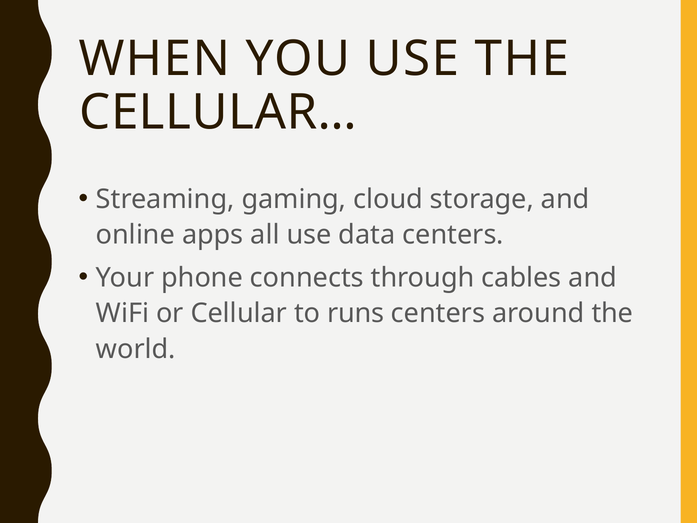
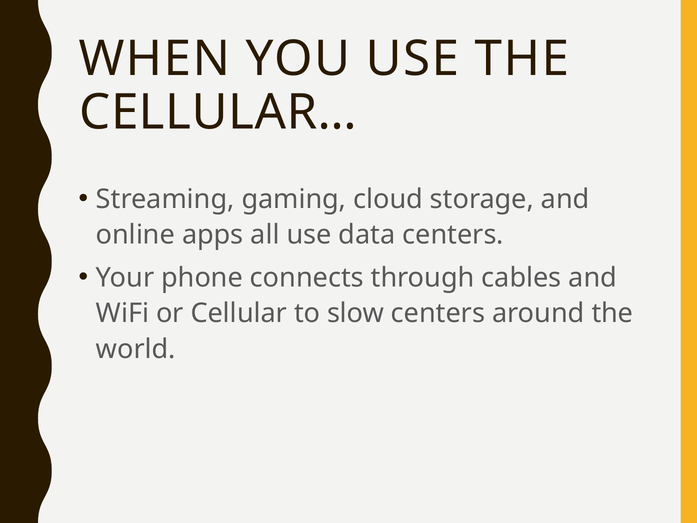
runs: runs -> slow
